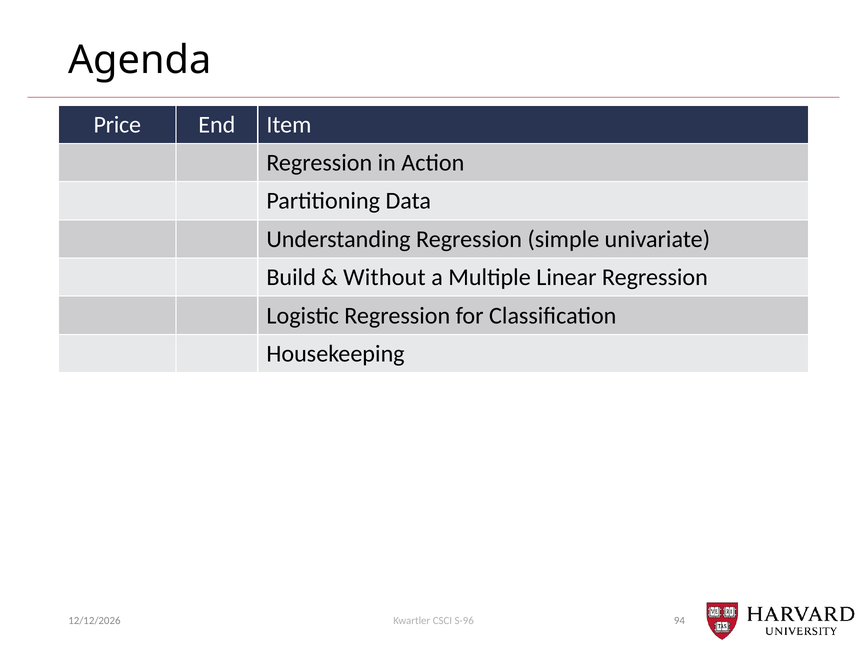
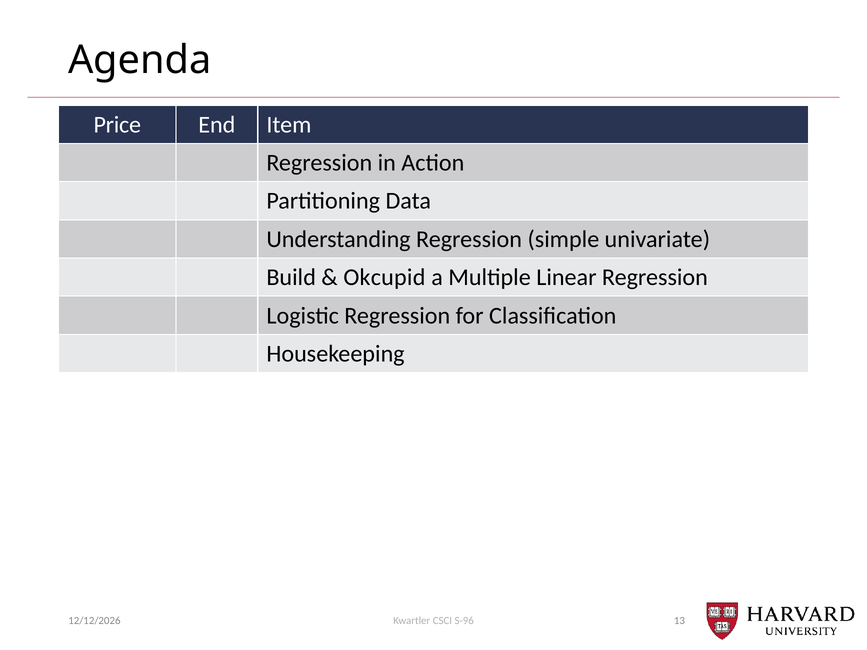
Without: Without -> Okcupid
94: 94 -> 13
